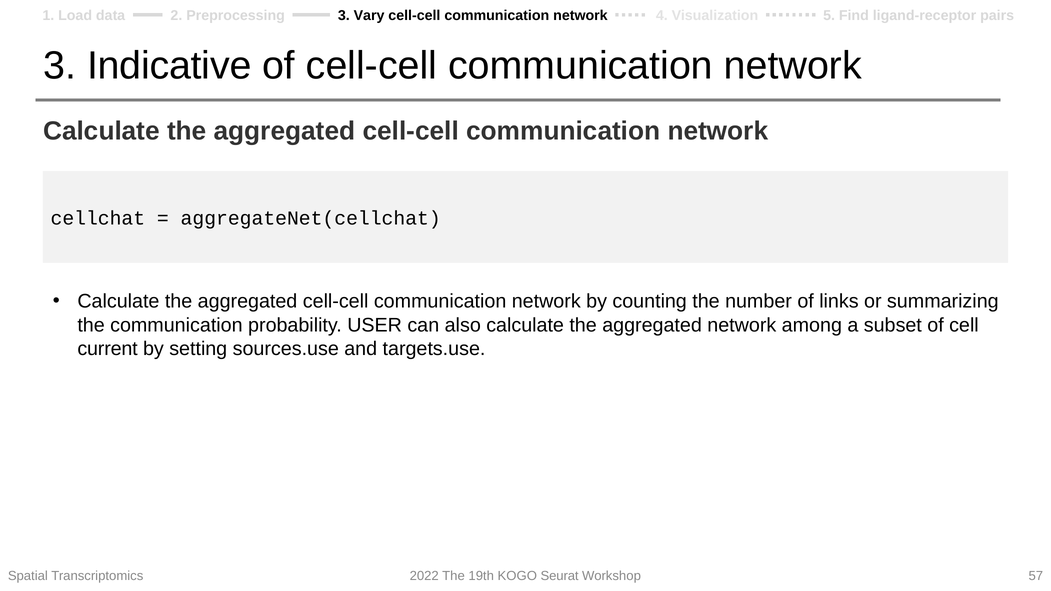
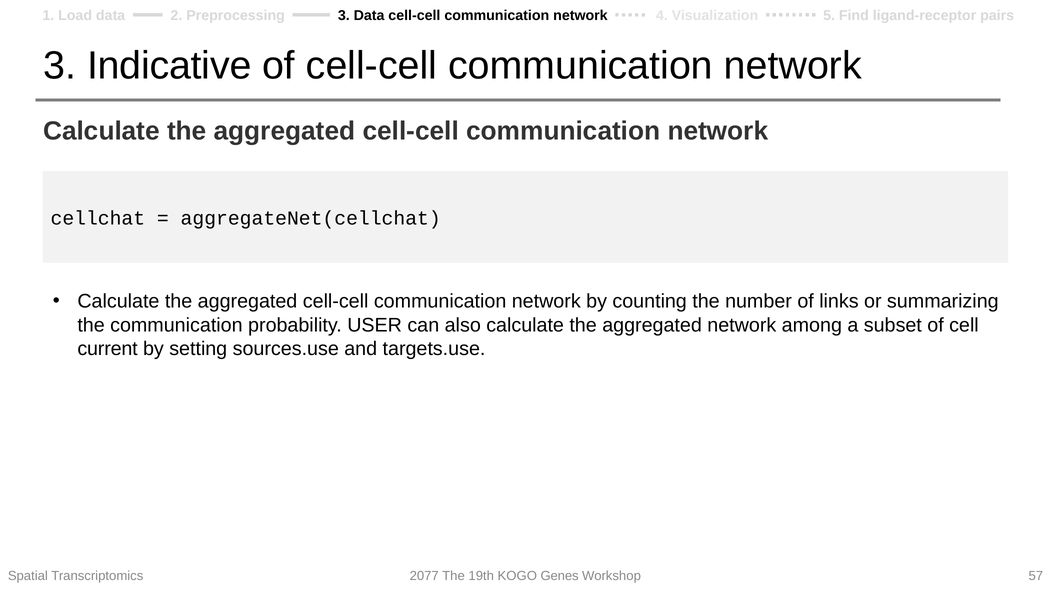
3 Vary: Vary -> Data
2022: 2022 -> 2077
Seurat: Seurat -> Genes
